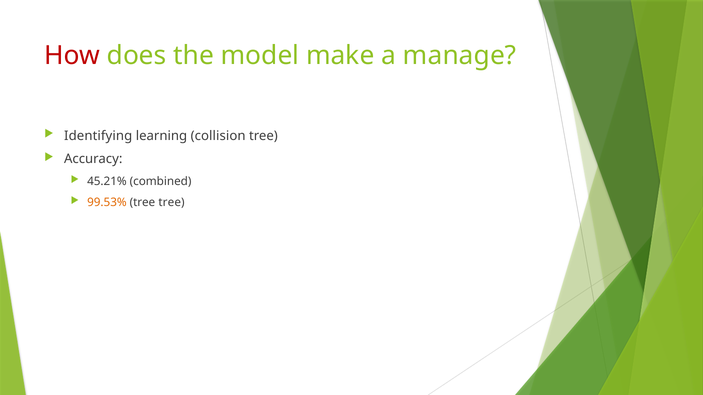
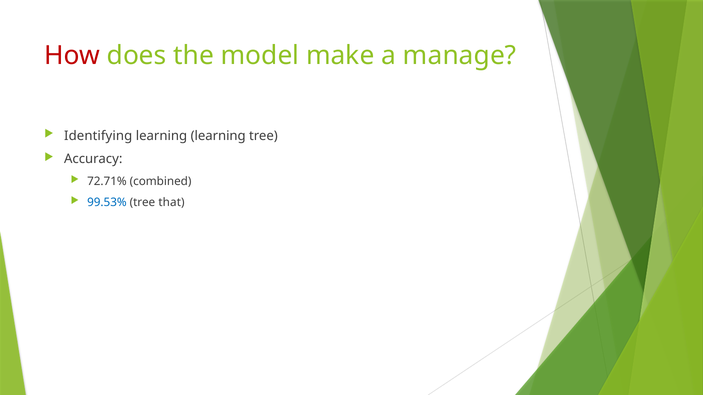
learning collision: collision -> learning
45.21%: 45.21% -> 72.71%
99.53% colour: orange -> blue
tree tree: tree -> that
